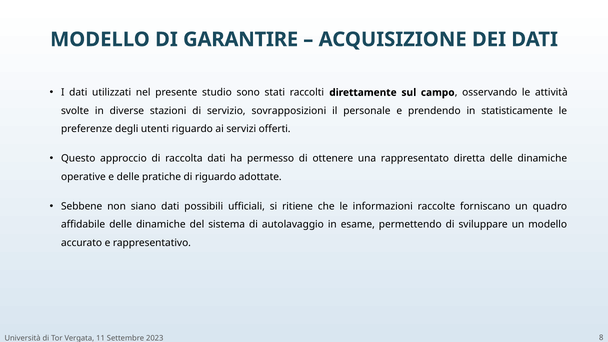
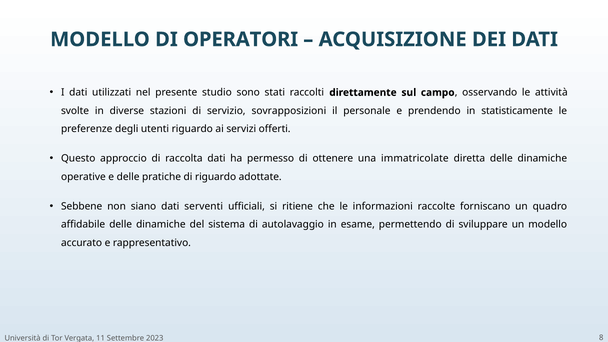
GARANTIRE: GARANTIRE -> OPERATORI
rappresentato: rappresentato -> immatricolate
possibili: possibili -> serventi
